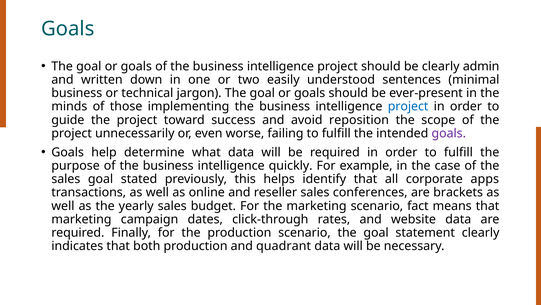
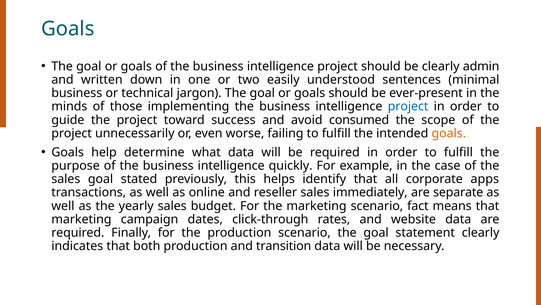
reposition: reposition -> consumed
goals at (449, 133) colour: purple -> orange
conferences: conferences -> immediately
brackets: brackets -> separate
quadrant: quadrant -> transition
